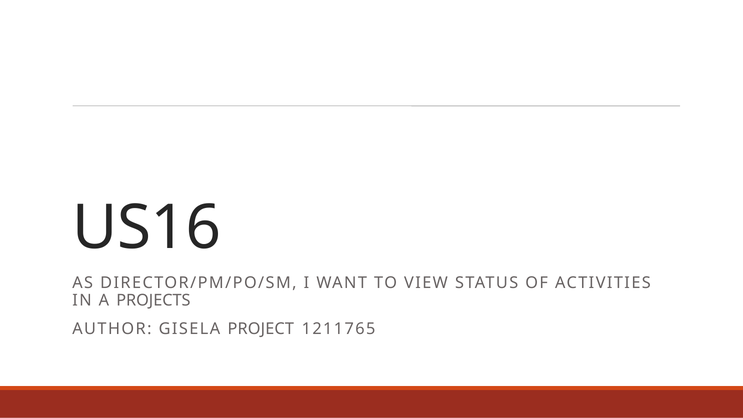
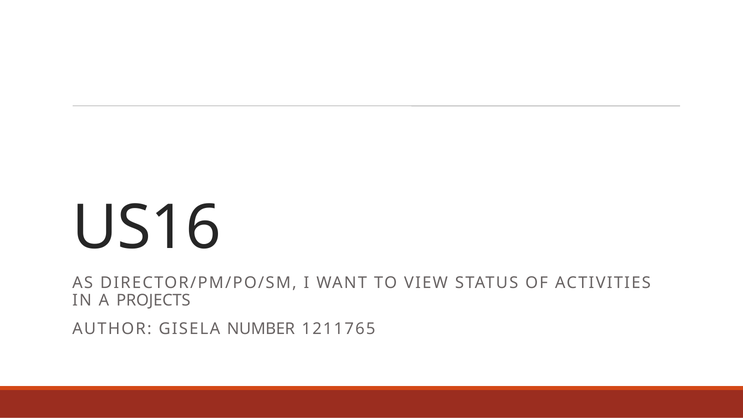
PROJECT: PROJECT -> NUMBER
